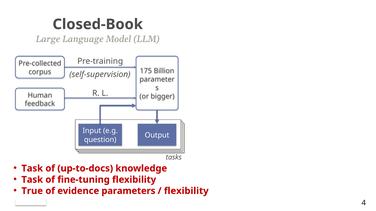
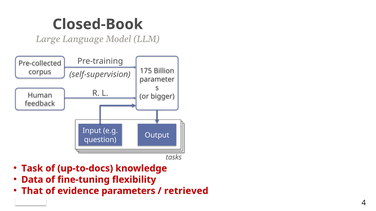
Task at (32, 180): Task -> Data
True: True -> That
flexibility at (186, 191): flexibility -> retrieved
